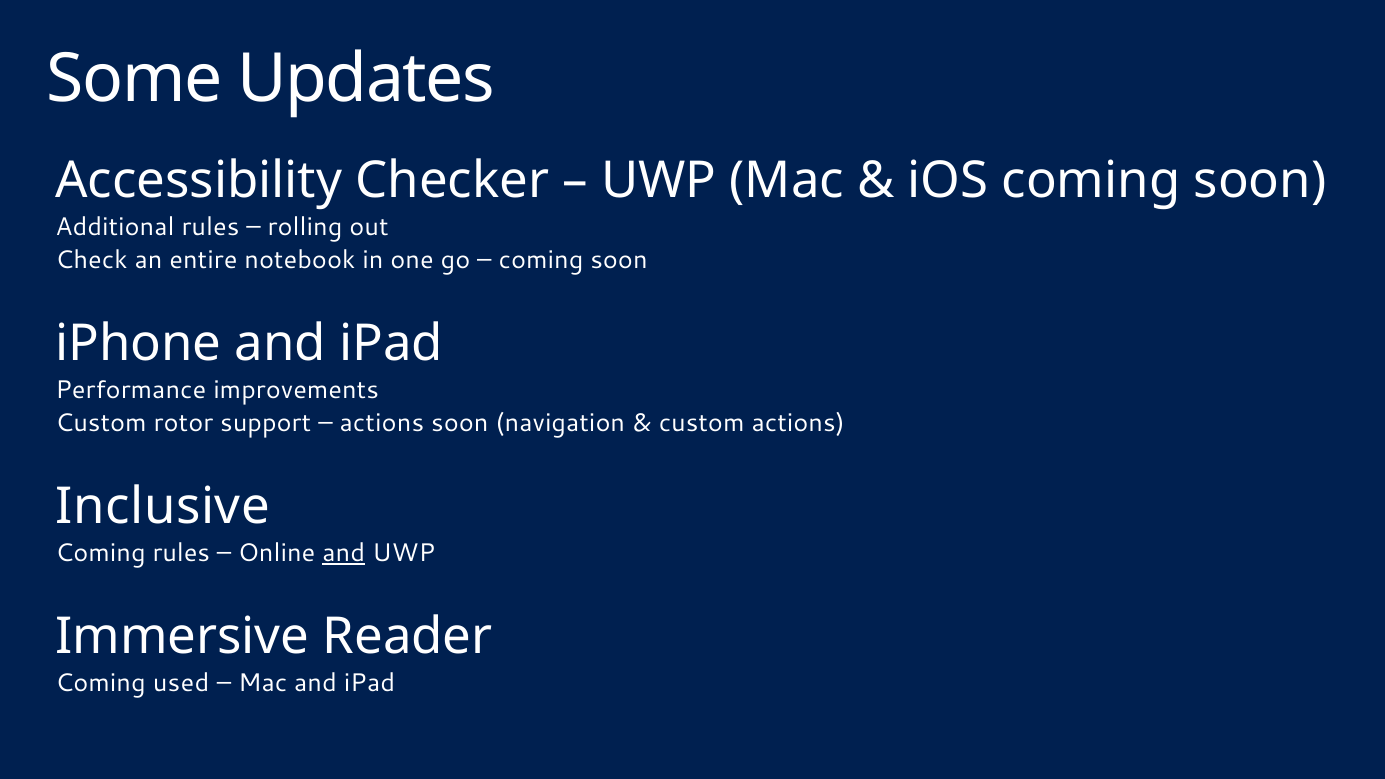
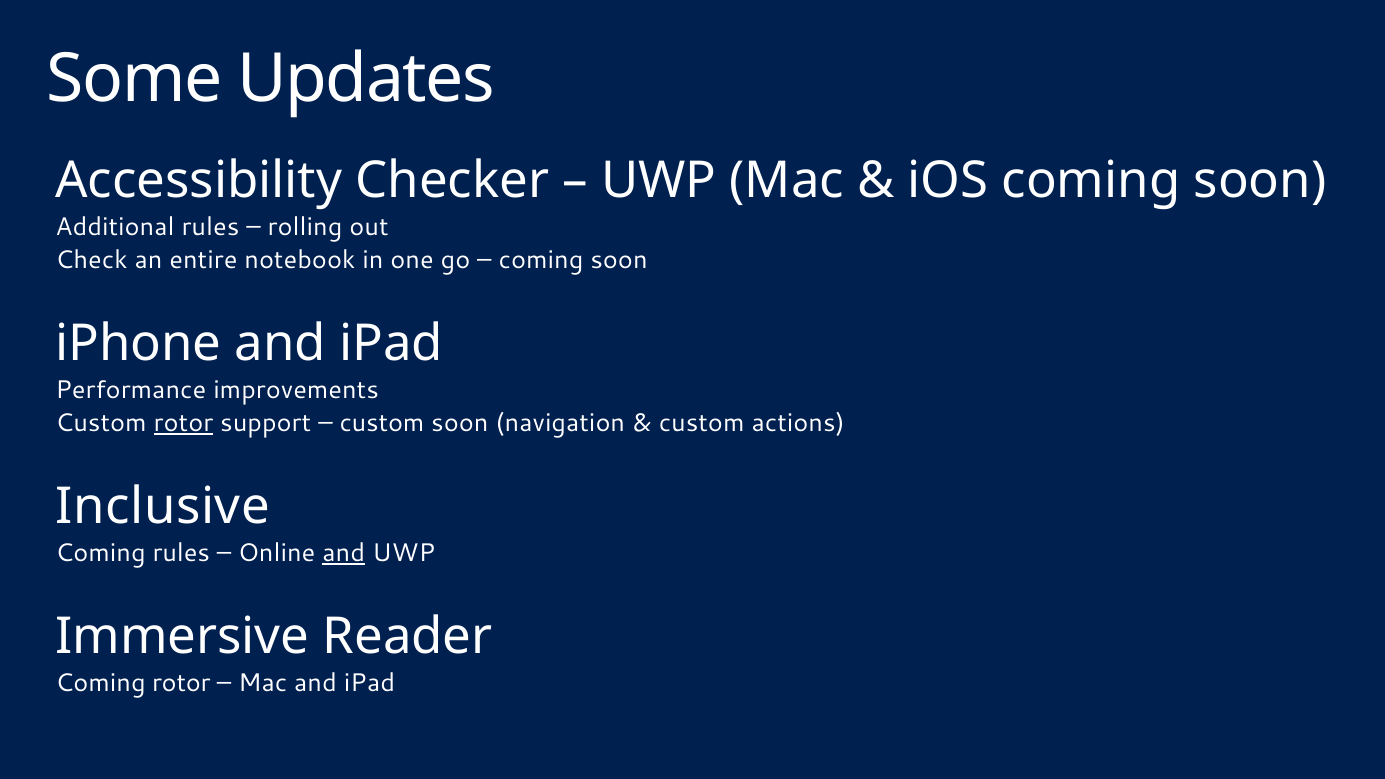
rotor at (184, 423) underline: none -> present
actions at (382, 423): actions -> custom
Coming used: used -> rotor
